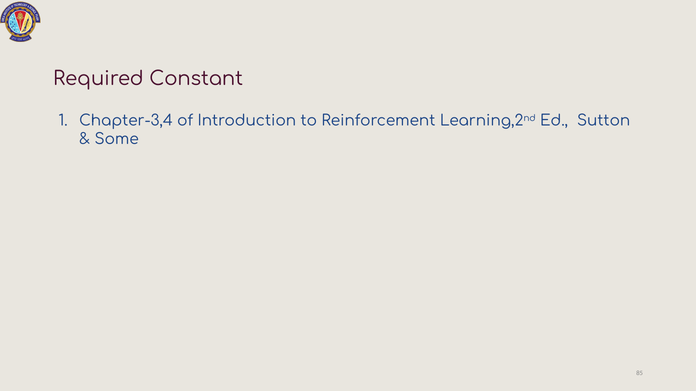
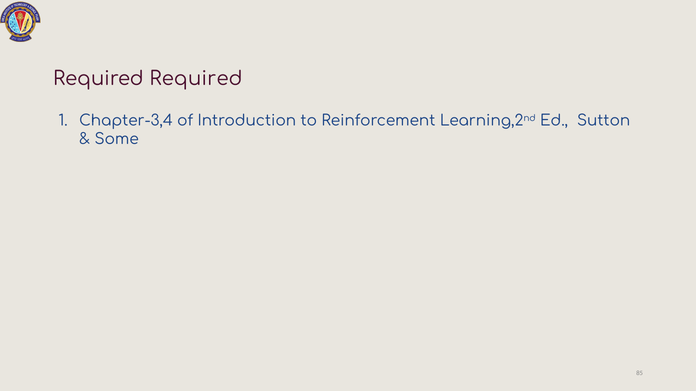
Required Constant: Constant -> Required
